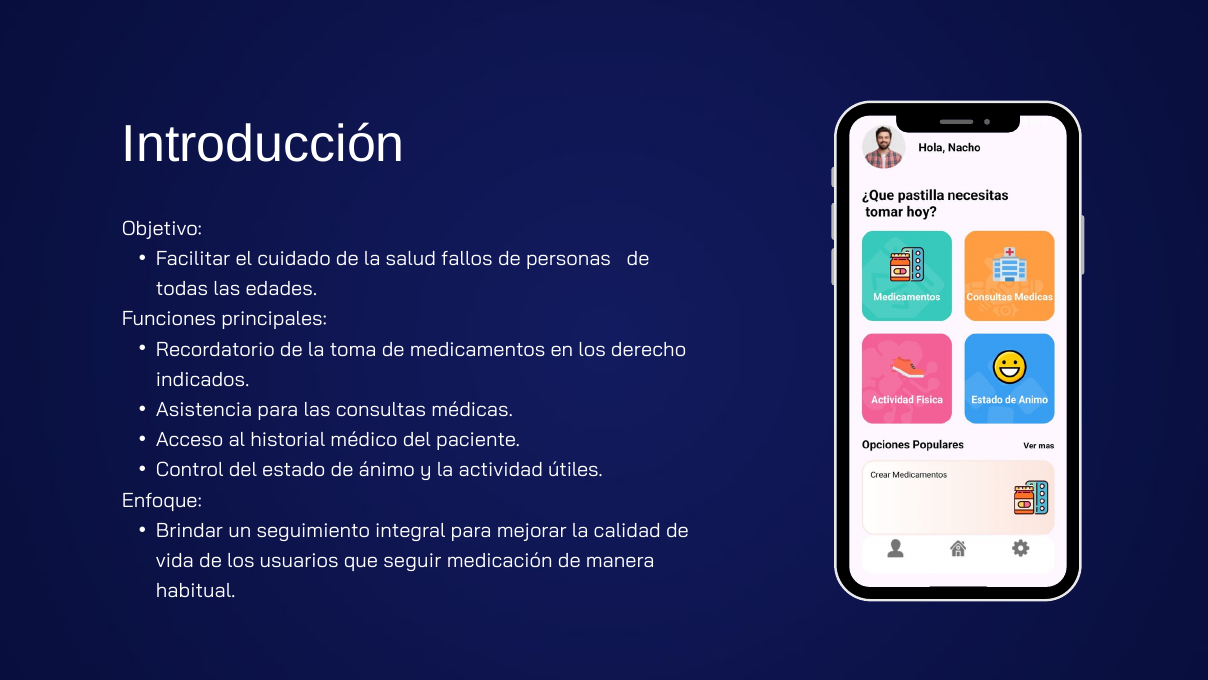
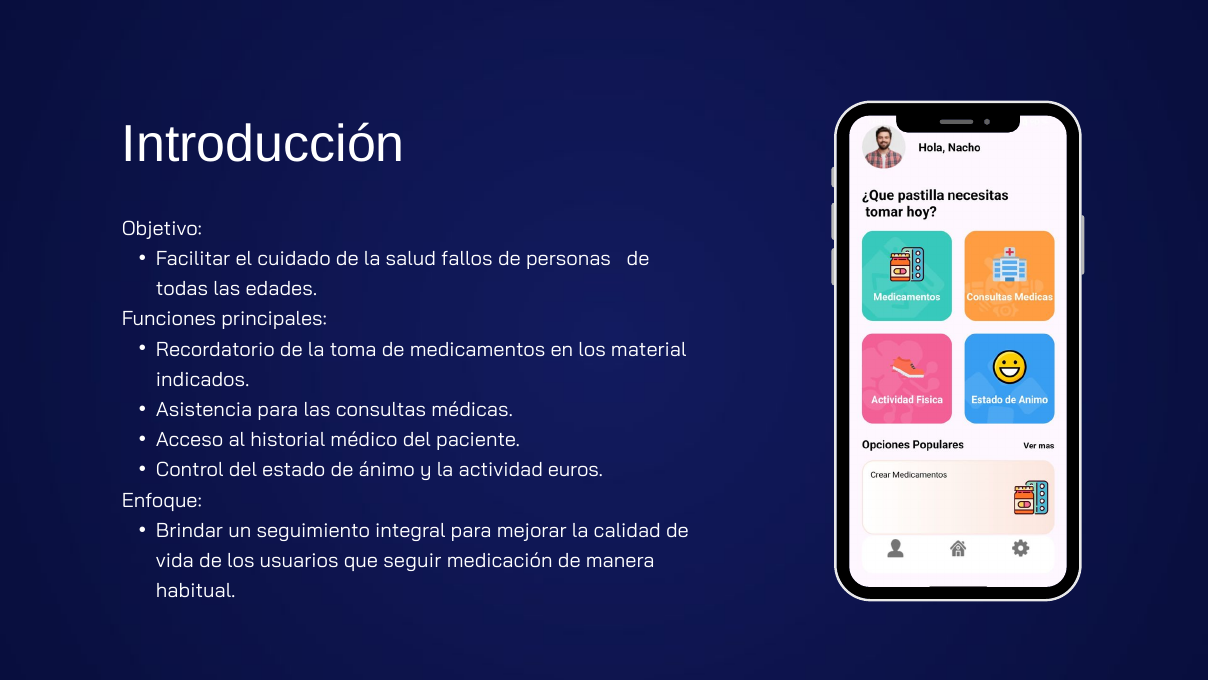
derecho: derecho -> material
útiles: útiles -> euros
